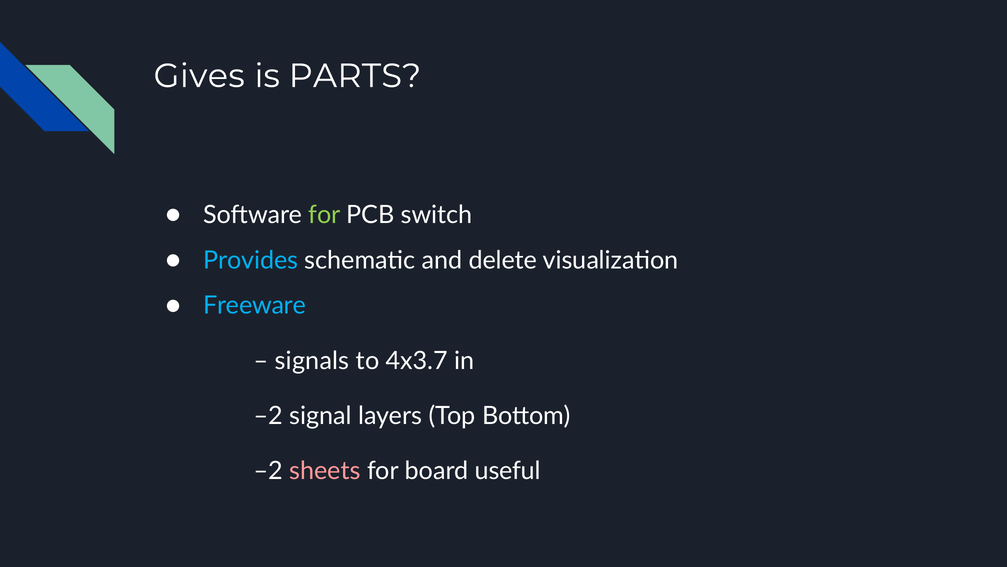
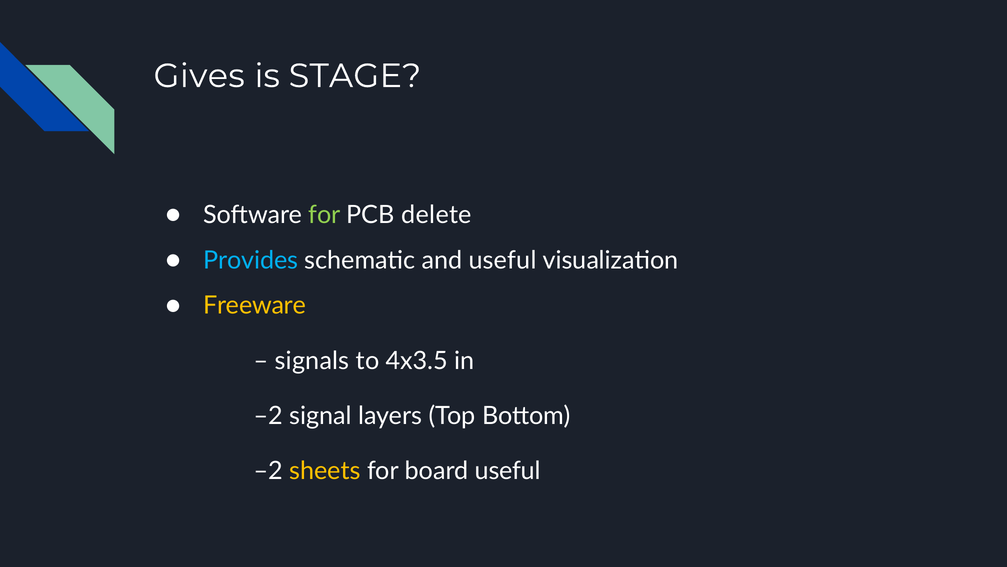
PARTS: PARTS -> STAGE
switch: switch -> delete
and delete: delete -> useful
Freeware colour: light blue -> yellow
4x3.7: 4x3.7 -> 4x3.5
sheets colour: pink -> yellow
